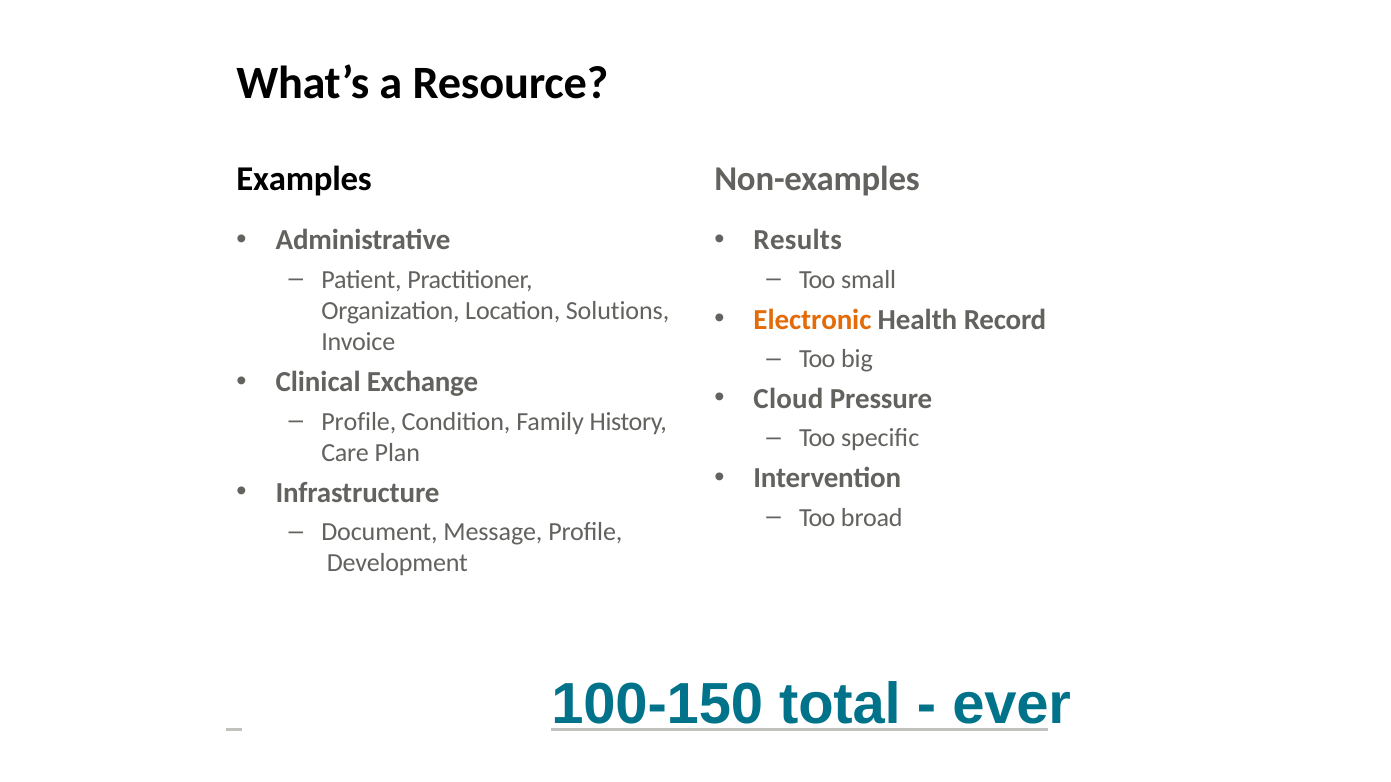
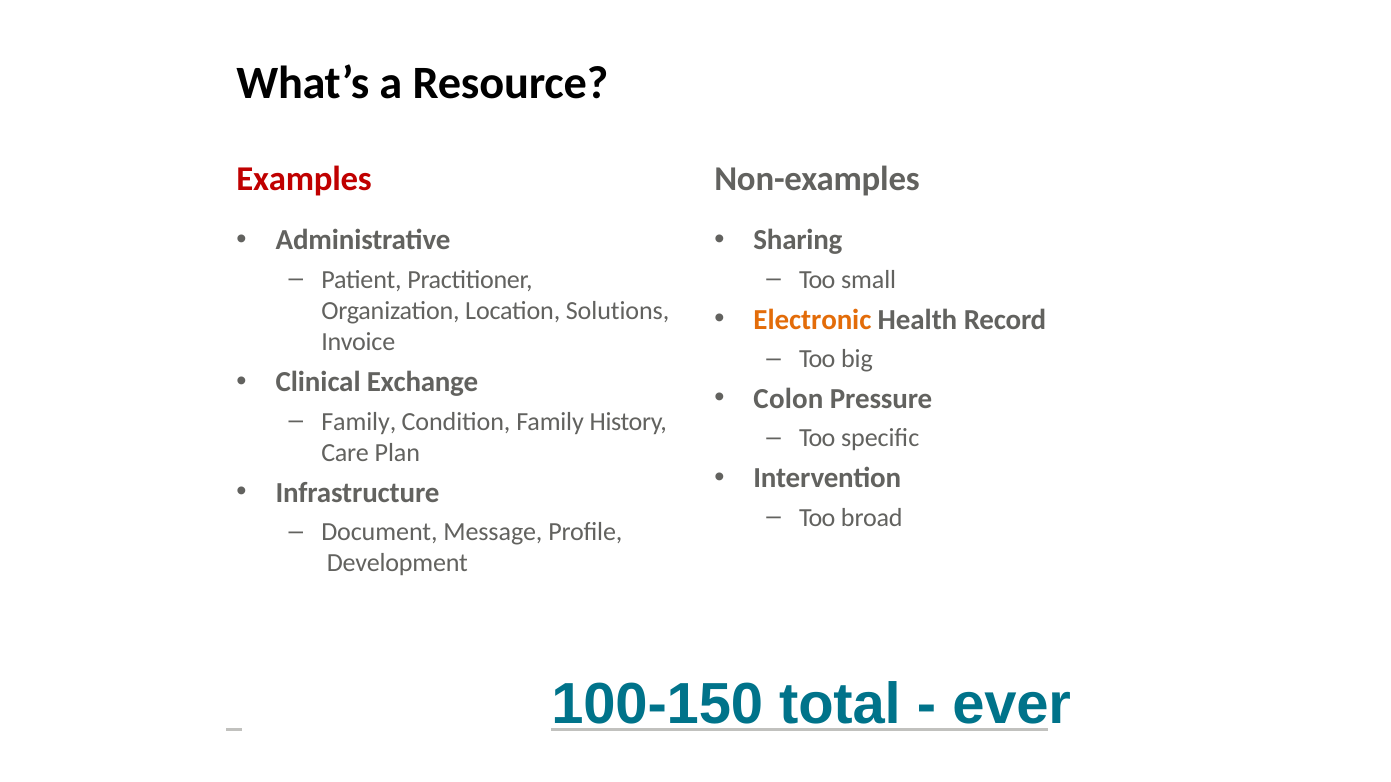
Examples colour: black -> red
Results: Results -> Sharing
Cloud: Cloud -> Colon
Profile at (359, 422): Profile -> Family
